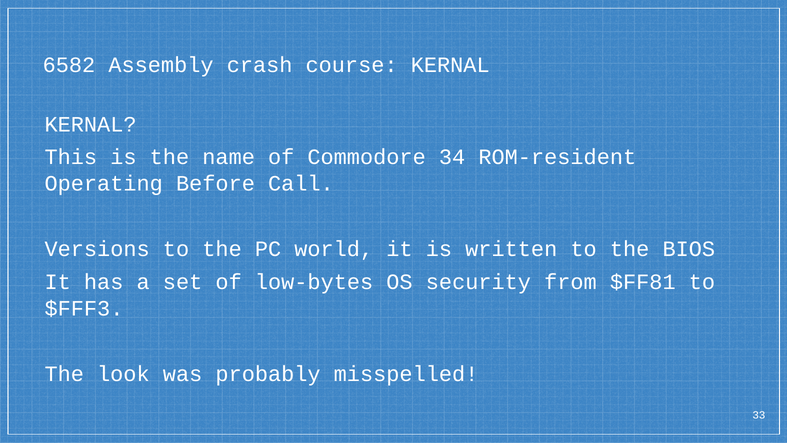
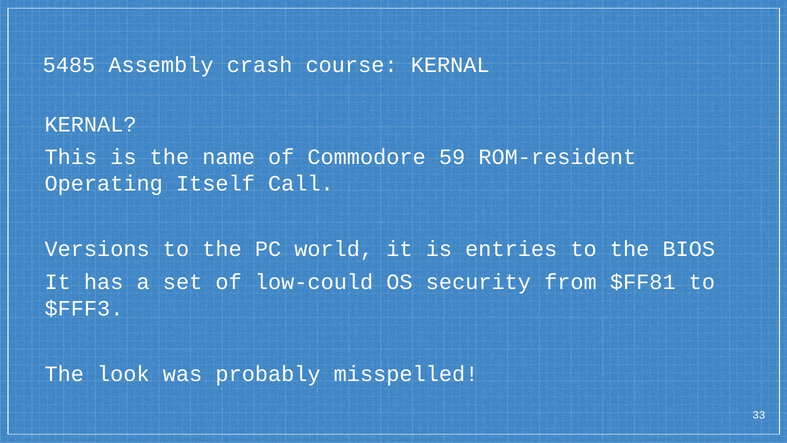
6582: 6582 -> 5485
34: 34 -> 59
Before: Before -> Itself
written: written -> entries
low-bytes: low-bytes -> low-could
